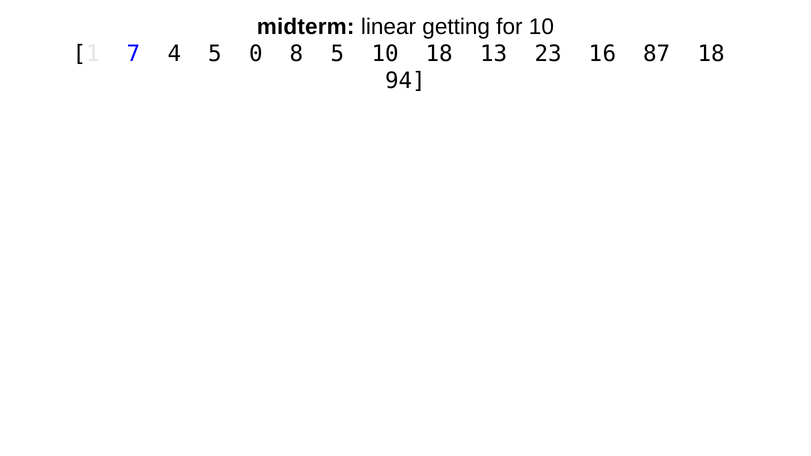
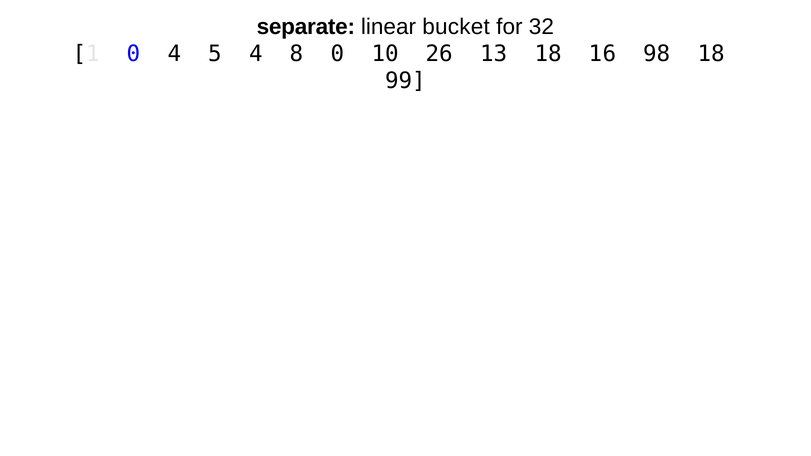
midterm: midterm -> separate
getting: getting -> bucket
for 10: 10 -> 32
1 7: 7 -> 0
5 0: 0 -> 4
8 5: 5 -> 0
10 18: 18 -> 26
13 23: 23 -> 18
87: 87 -> 98
94: 94 -> 99
